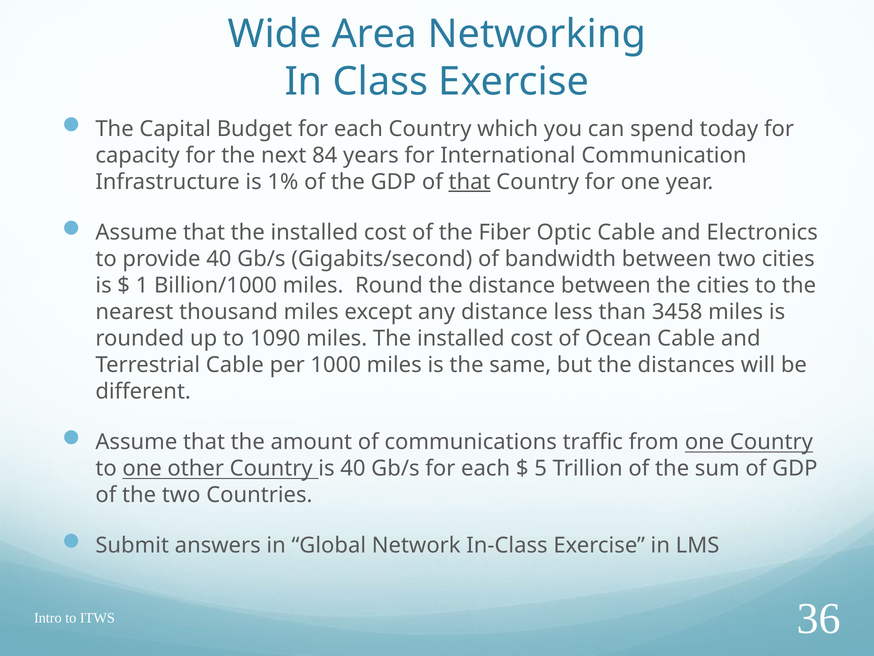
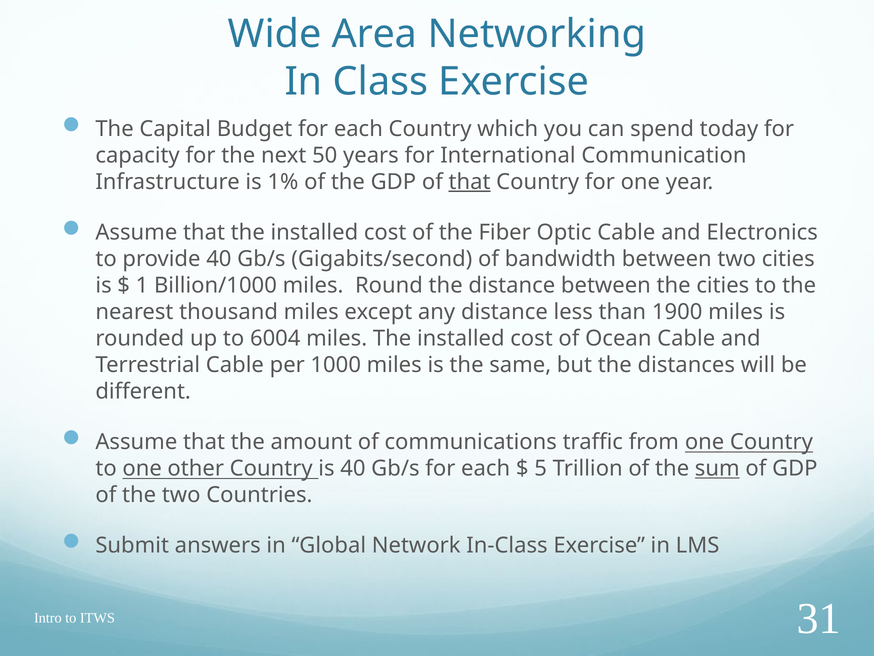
84: 84 -> 50
3458: 3458 -> 1900
1090: 1090 -> 6004
sum underline: none -> present
36: 36 -> 31
